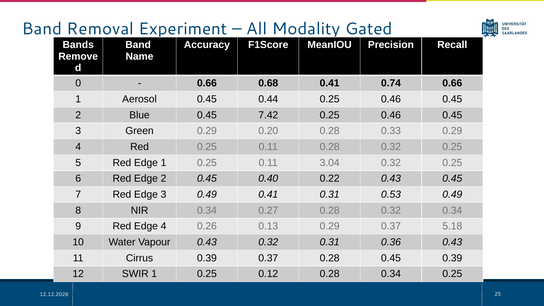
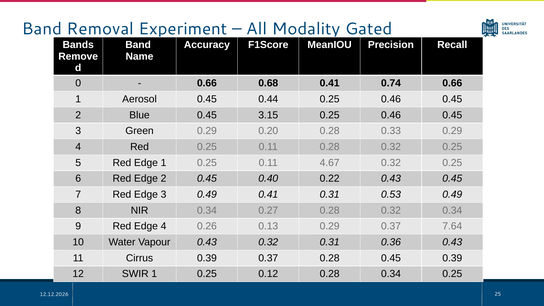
7.42: 7.42 -> 3.15
3.04: 3.04 -> 4.67
5.18: 5.18 -> 7.64
